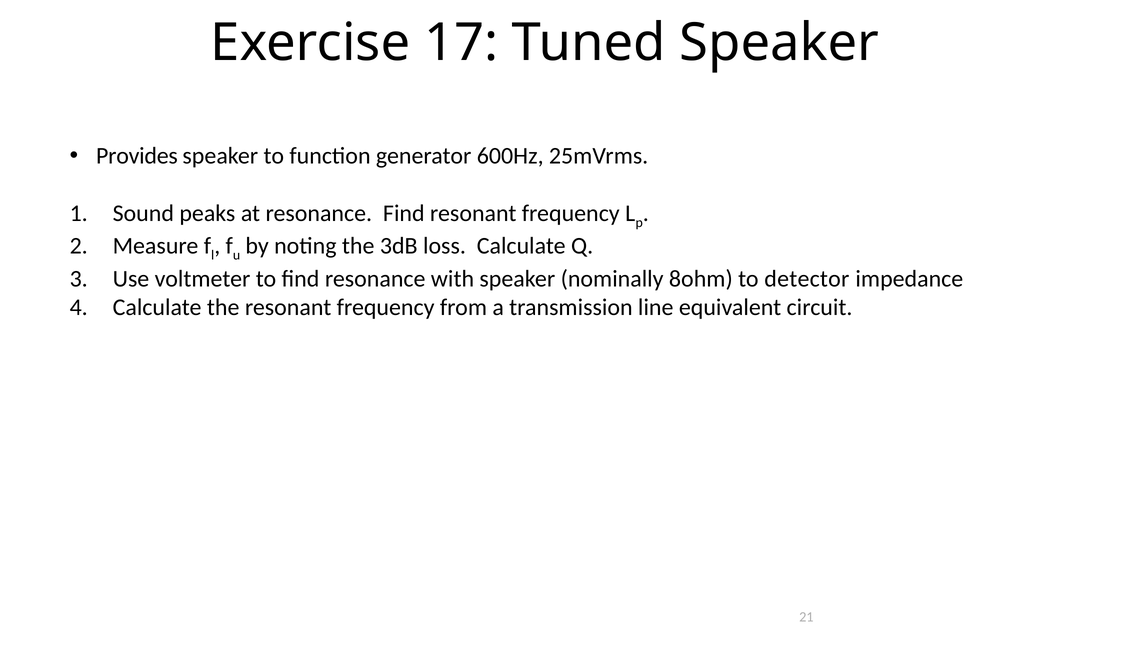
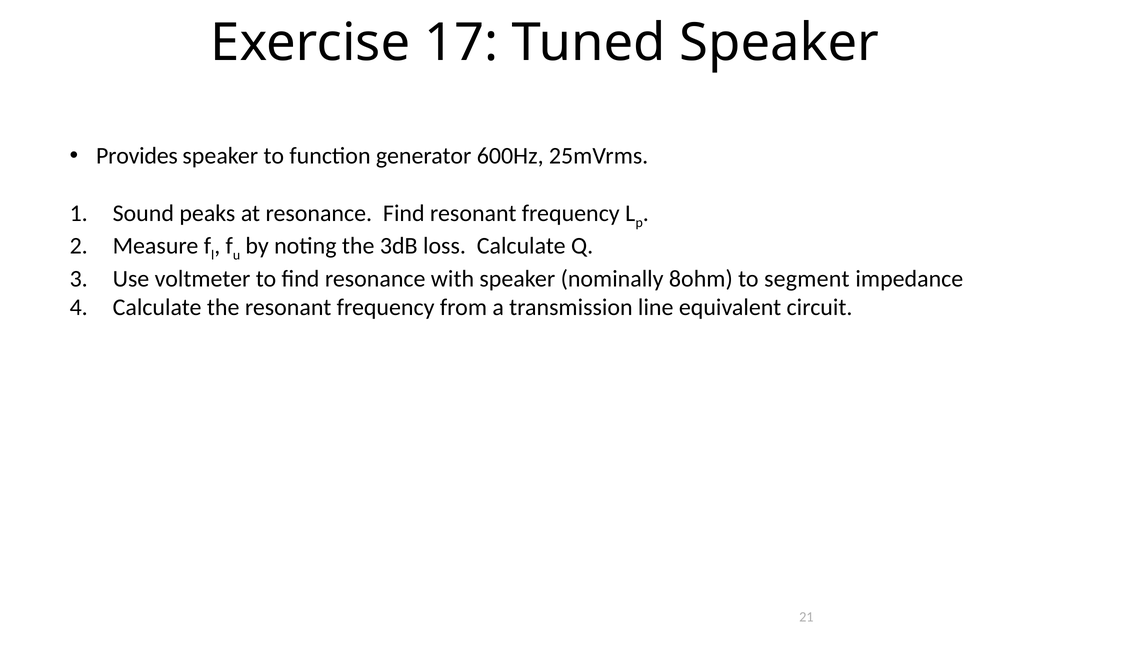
detector: detector -> segment
